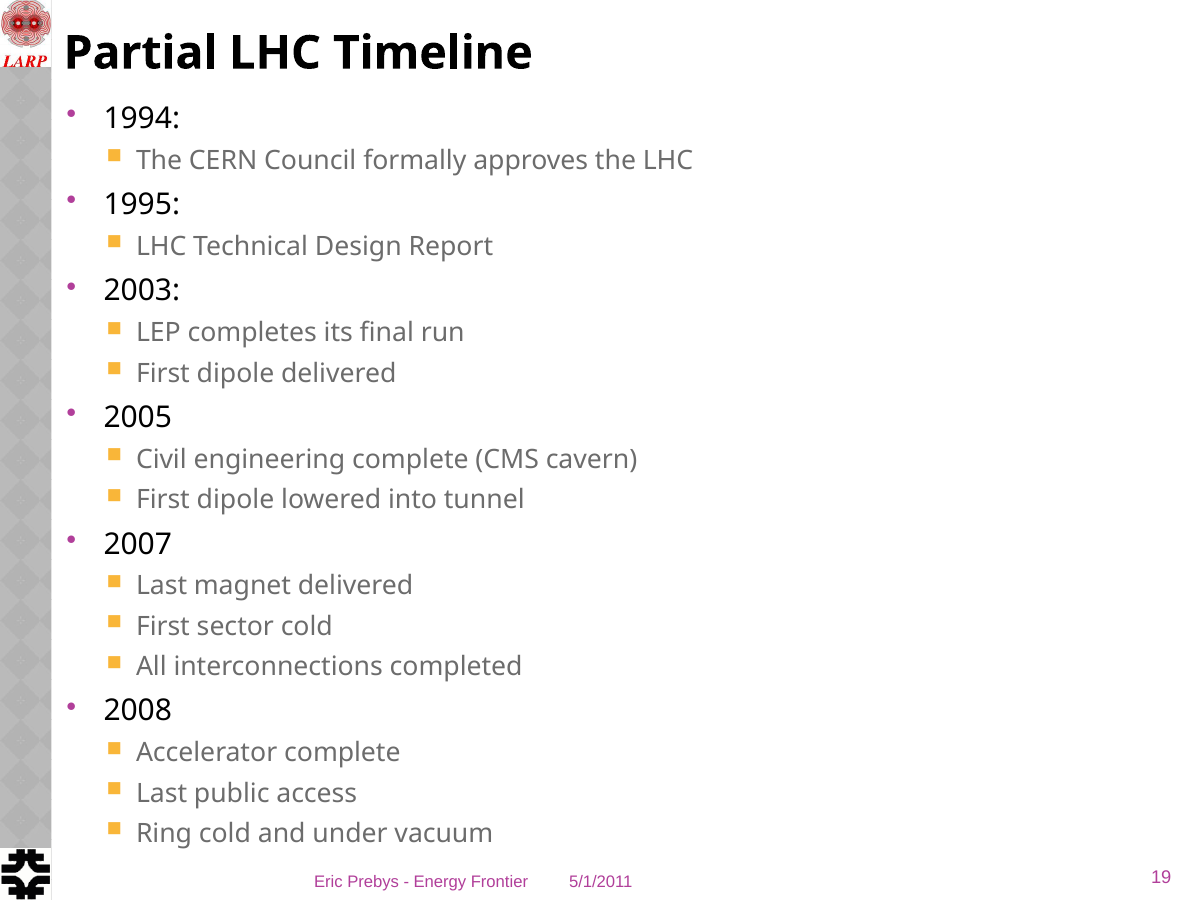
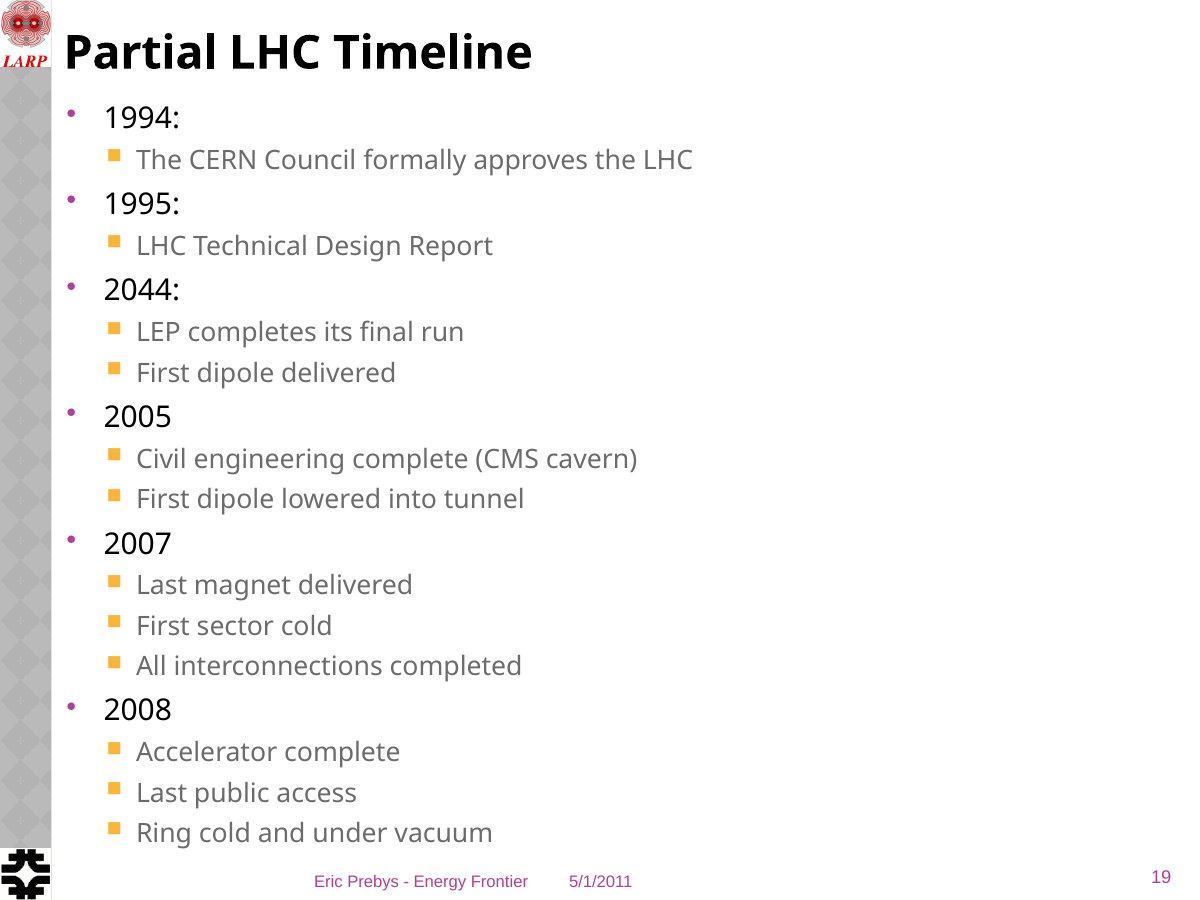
2003: 2003 -> 2044
